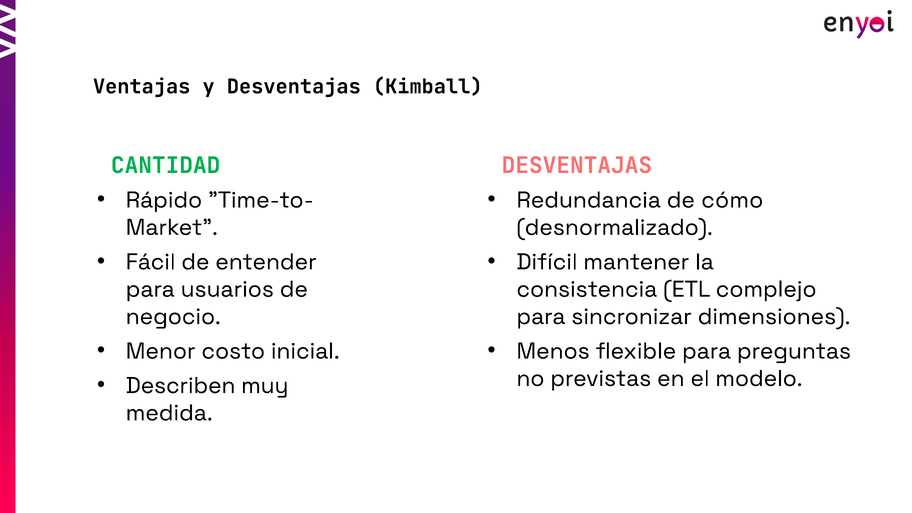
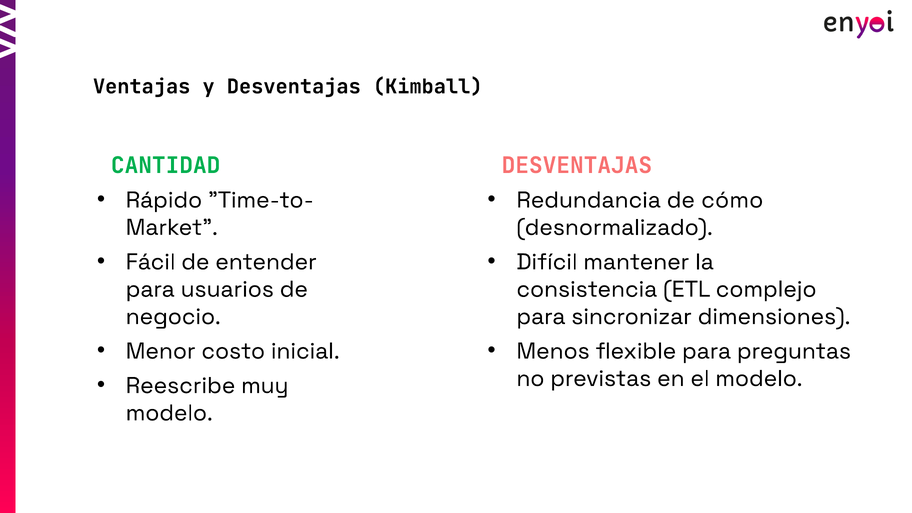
Describen: Describen -> Reescribe
medida at (169, 413): medida -> modelo
